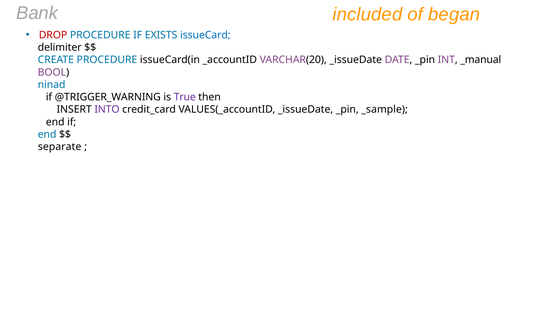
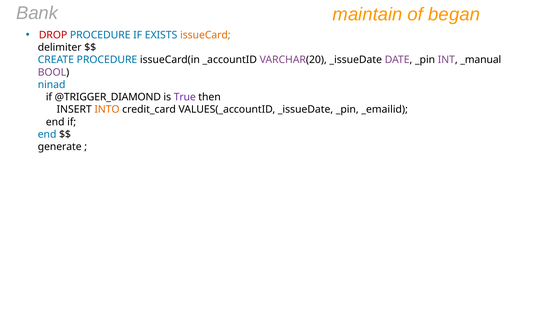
included: included -> maintain
issueCard colour: blue -> orange
@TRIGGER_WARNING: @TRIGGER_WARNING -> @TRIGGER_DIAMOND
INTO colour: purple -> orange
_sample: _sample -> _emailid
separate: separate -> generate
